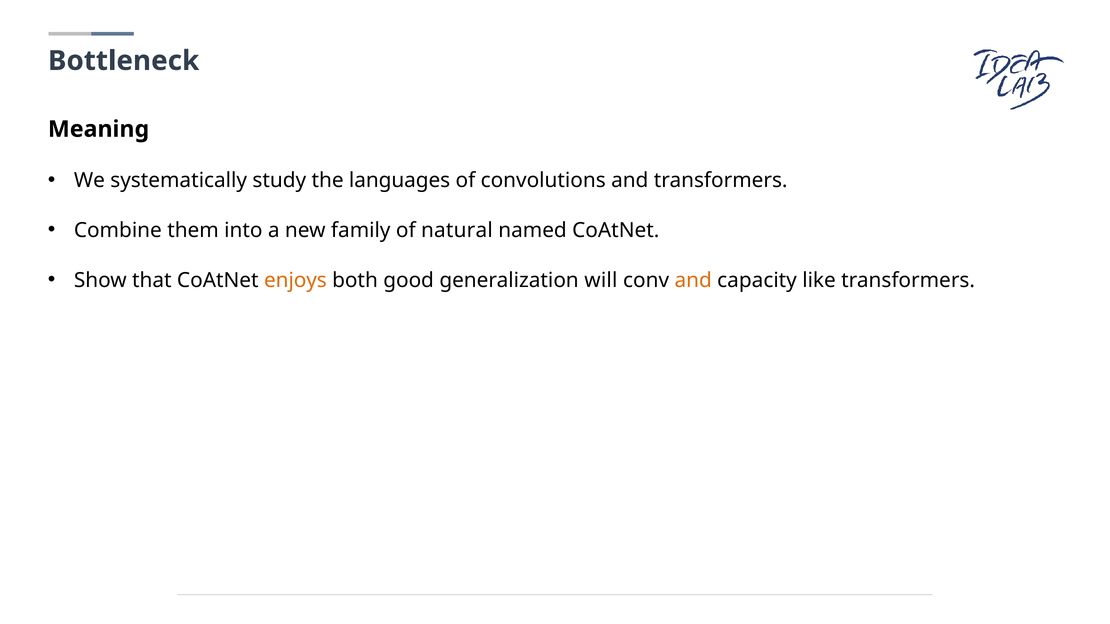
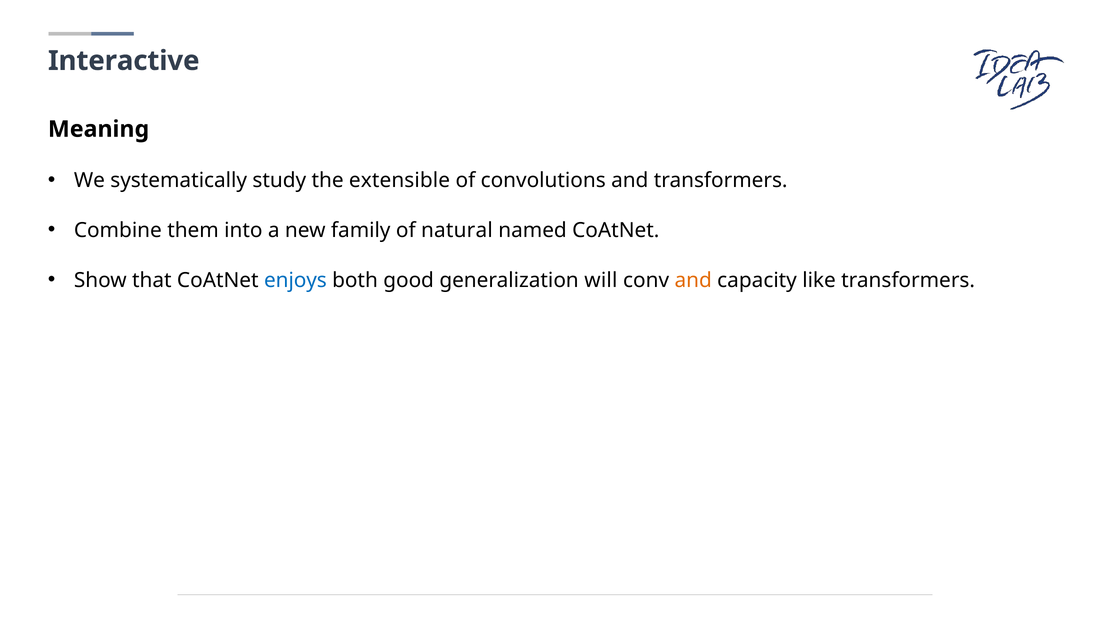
Bottleneck: Bottleneck -> Interactive
languages: languages -> extensible
enjoys colour: orange -> blue
